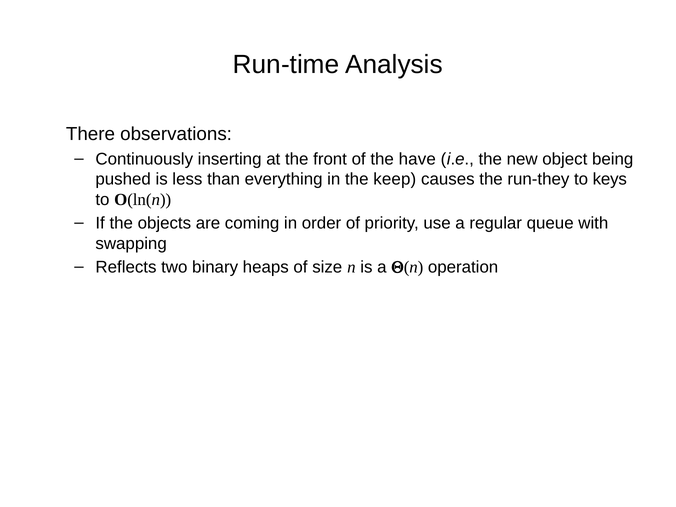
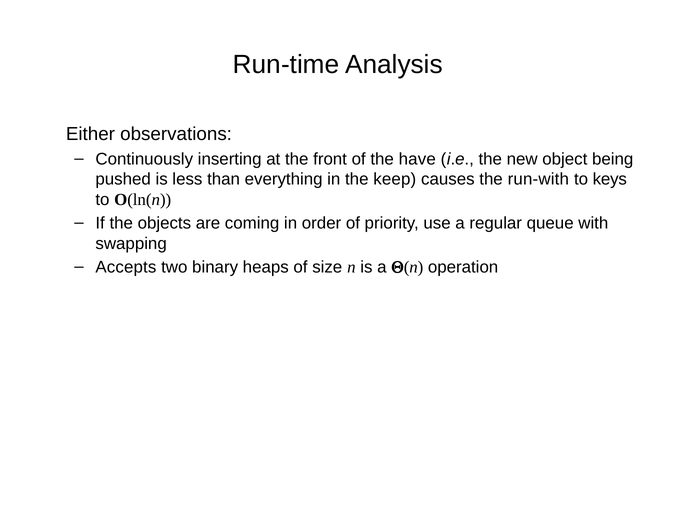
There: There -> Either
run-they: run-they -> run-with
Reflects: Reflects -> Accepts
